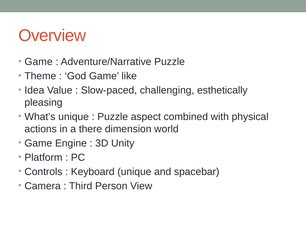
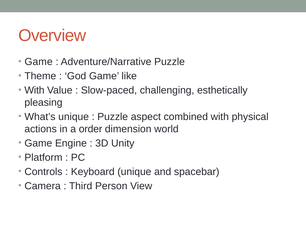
Idea at (34, 90): Idea -> With
there: there -> order
